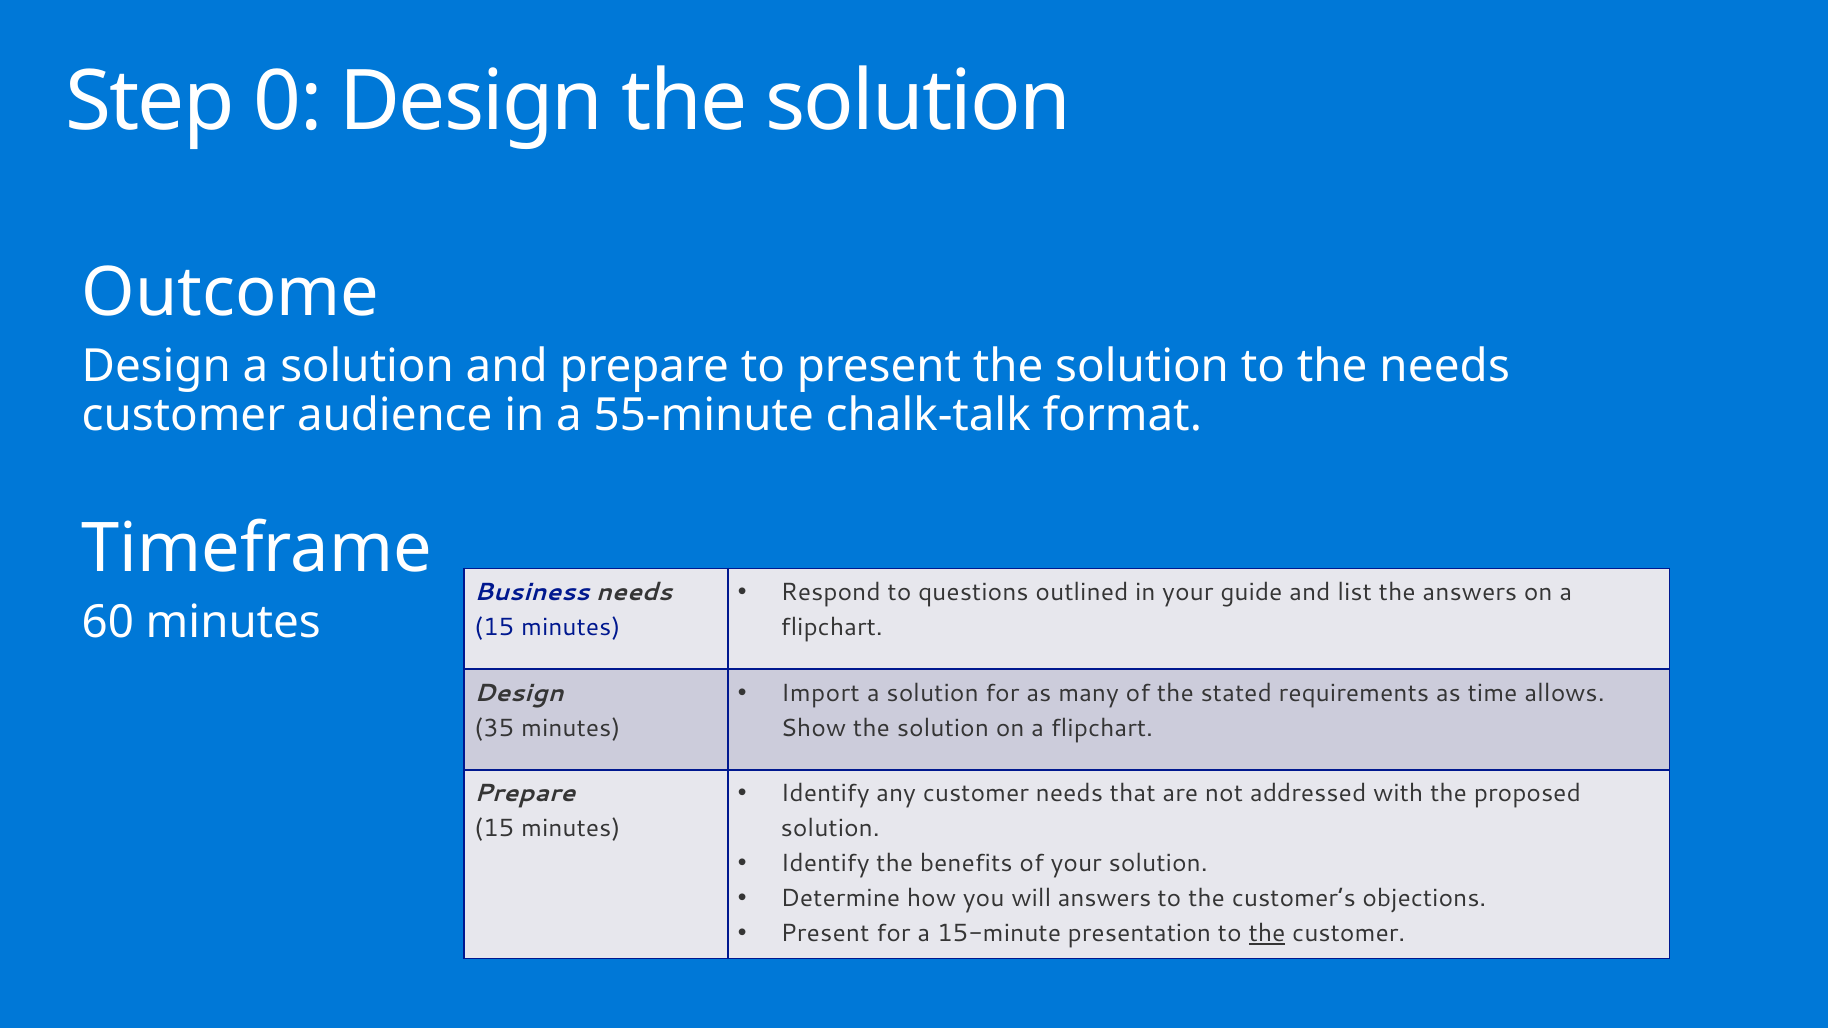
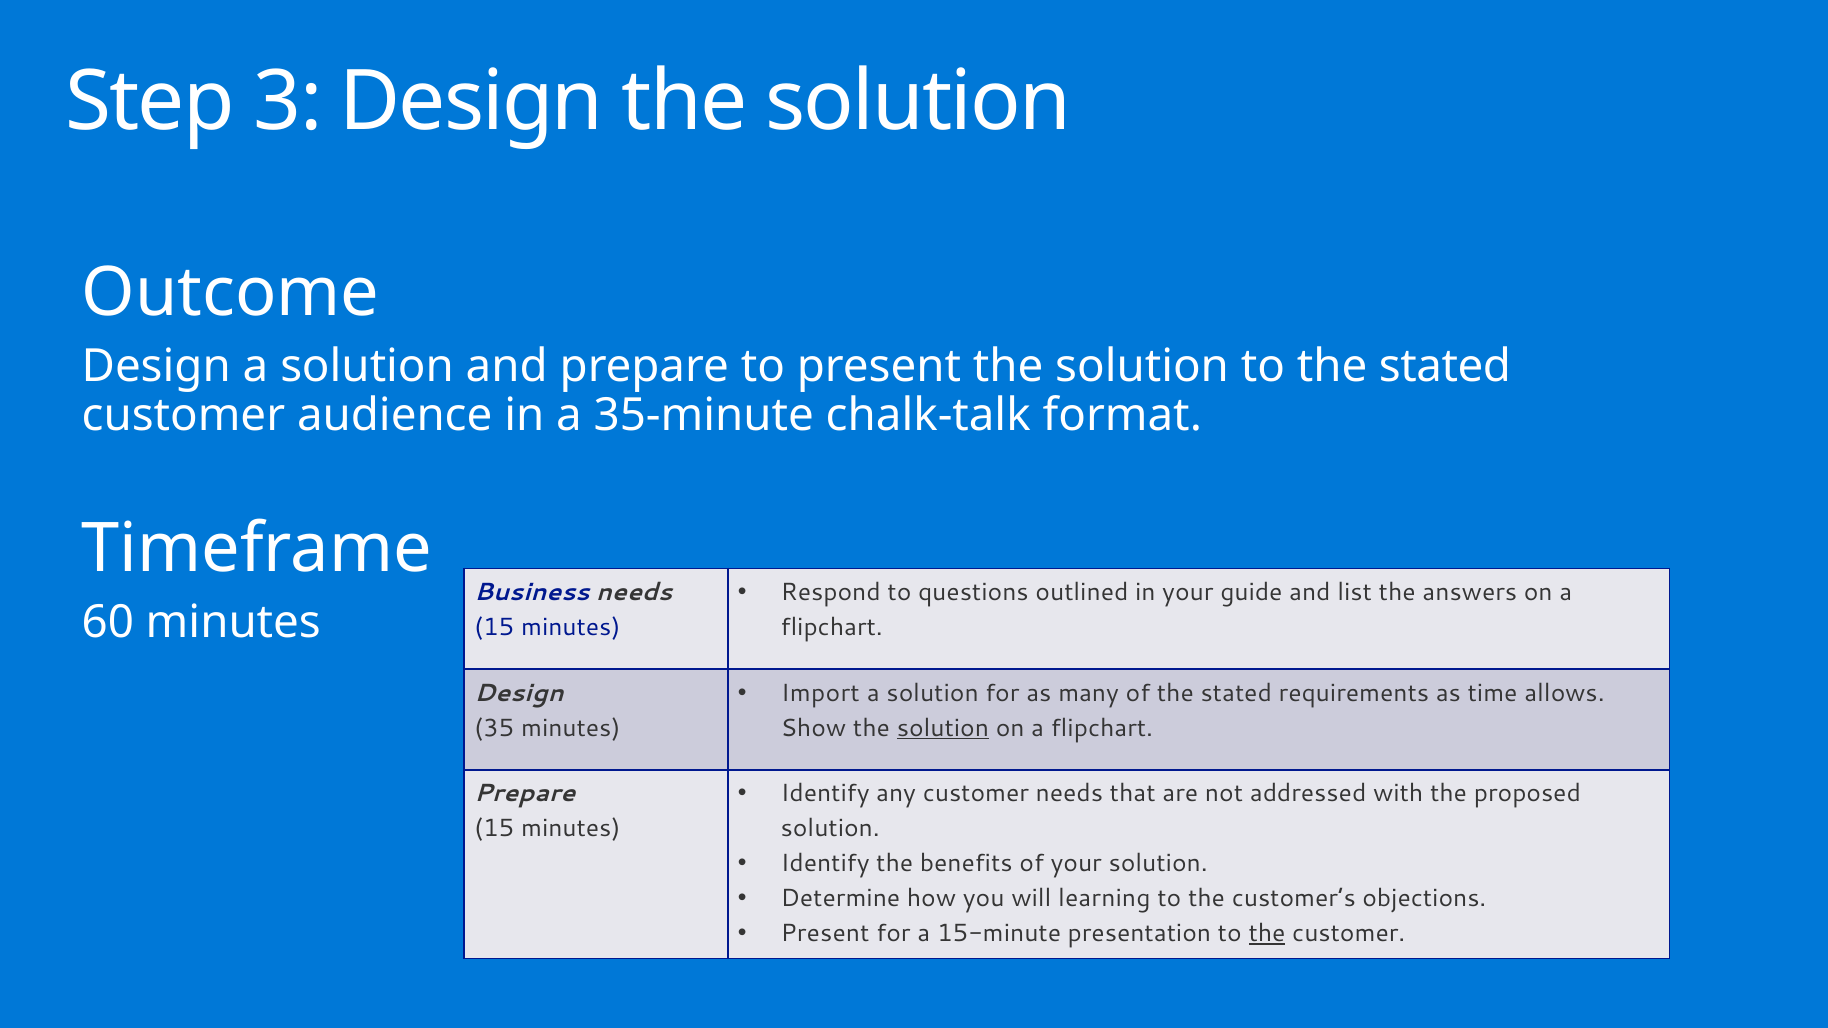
0: 0 -> 3
to the needs: needs -> stated
55-minute: 55-minute -> 35-minute
solution at (943, 728) underline: none -> present
will answers: answers -> learning
